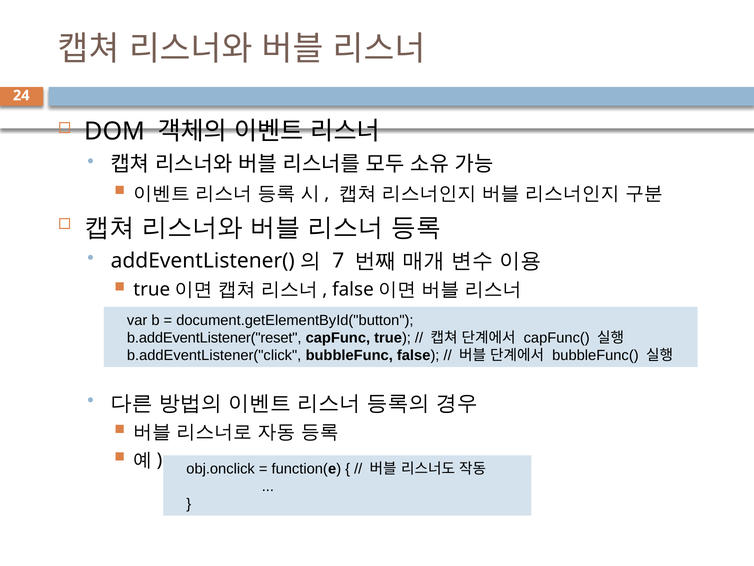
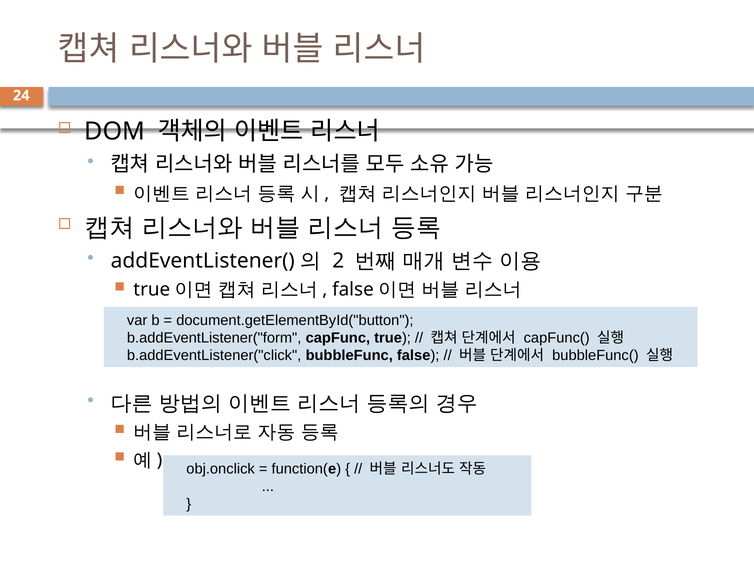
7: 7 -> 2
b.addEventListener("reset: b.addEventListener("reset -> b.addEventListener("form
